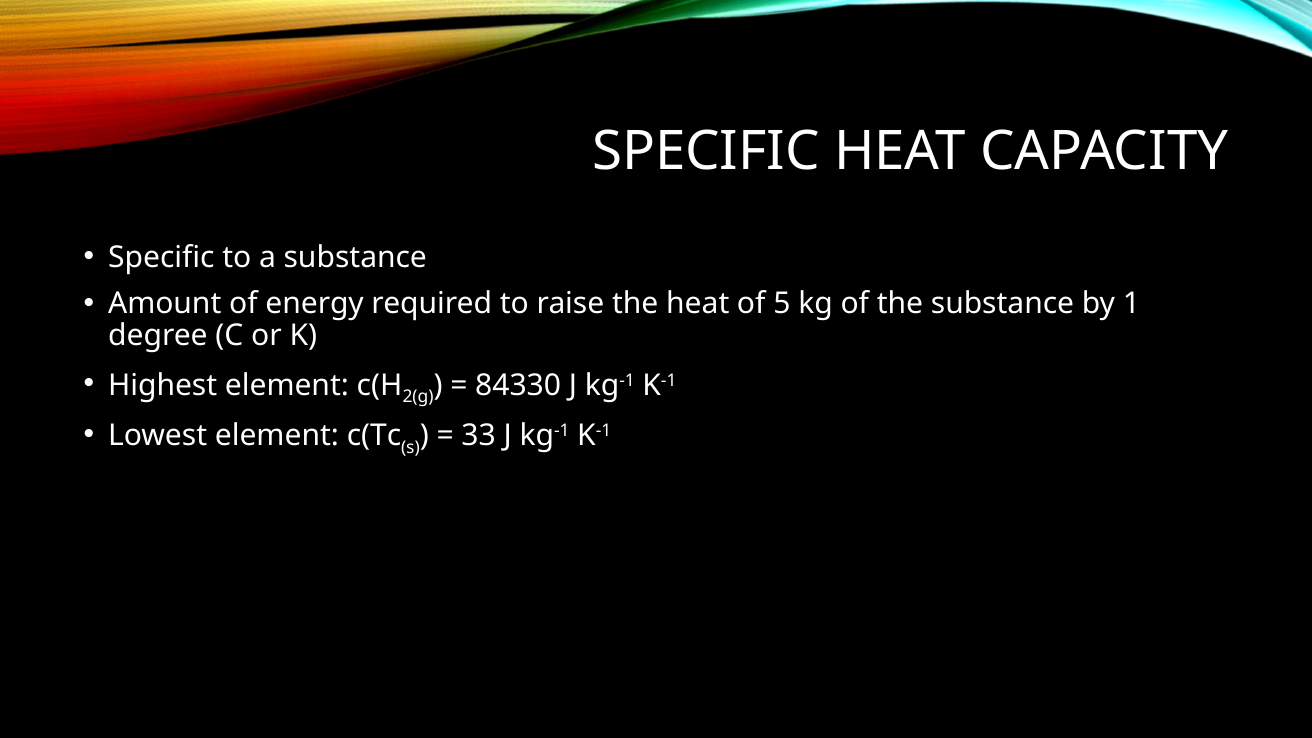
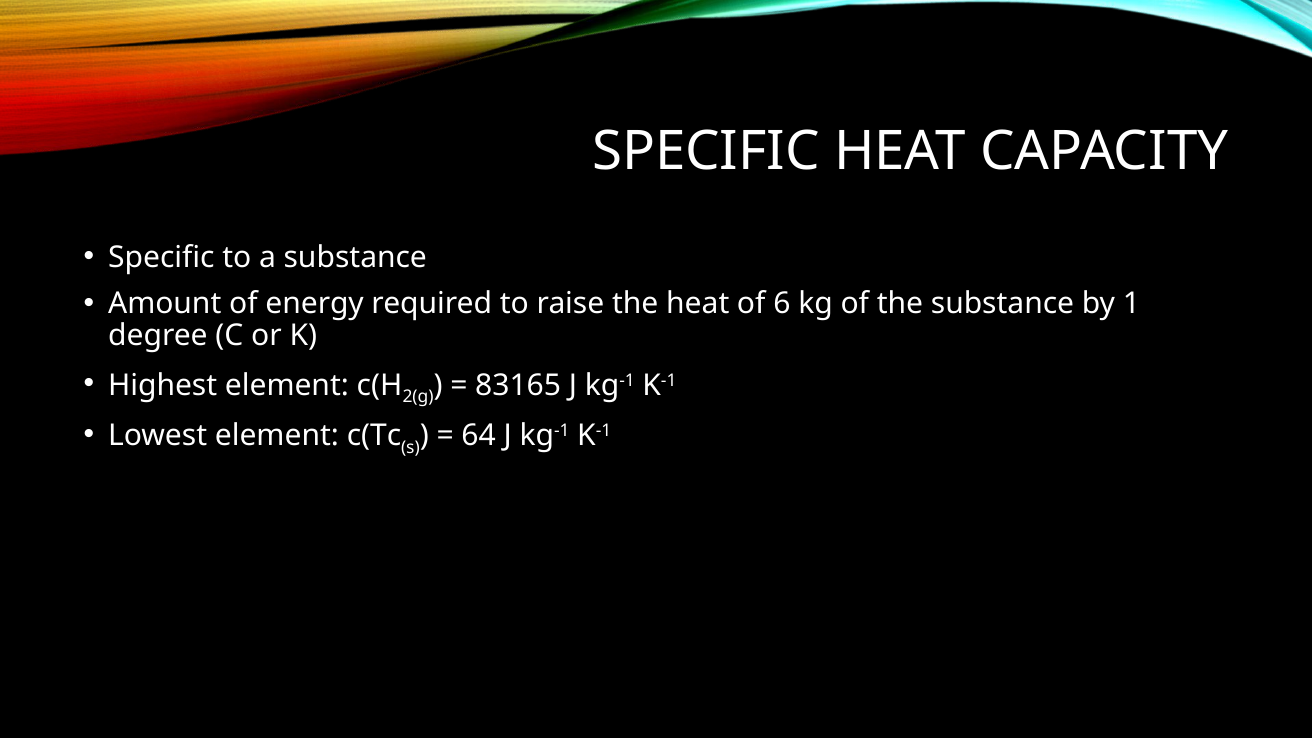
5: 5 -> 6
84330: 84330 -> 83165
33: 33 -> 64
